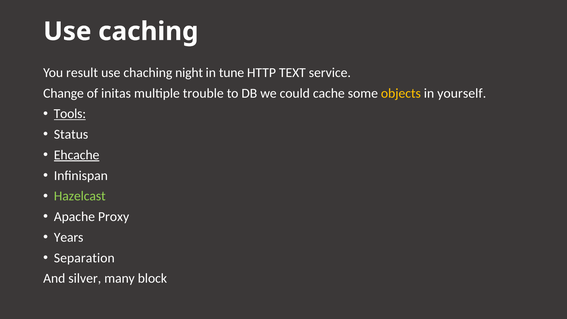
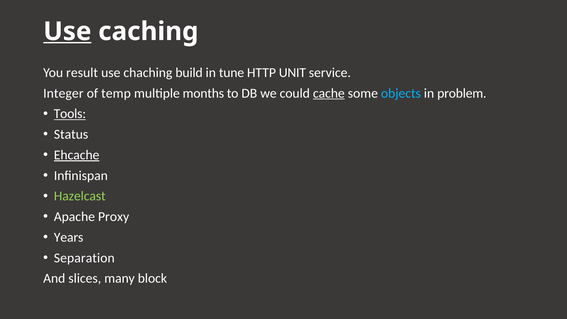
Use at (67, 31) underline: none -> present
night: night -> build
TEXT: TEXT -> UNIT
Change: Change -> Integer
initas: initas -> temp
trouble: trouble -> months
cache underline: none -> present
objects colour: yellow -> light blue
yourself: yourself -> problem
silver: silver -> slices
